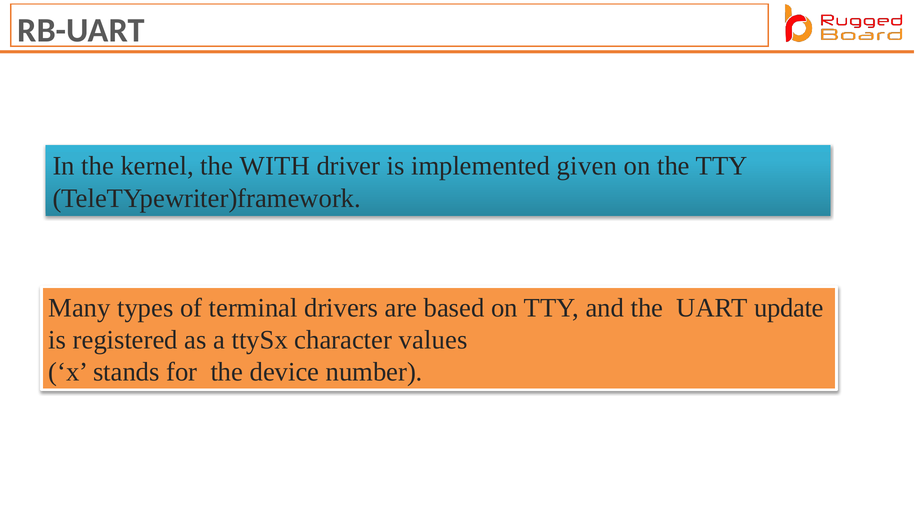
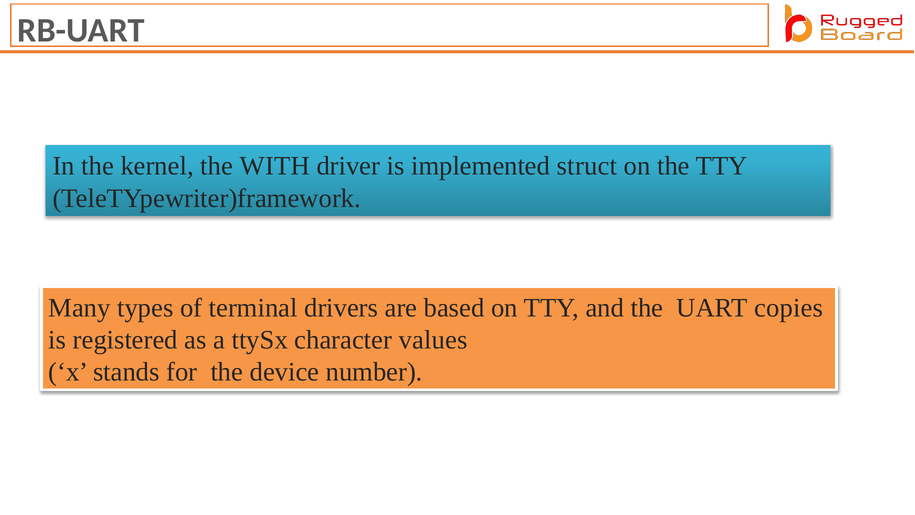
given: given -> struct
update: update -> copies
